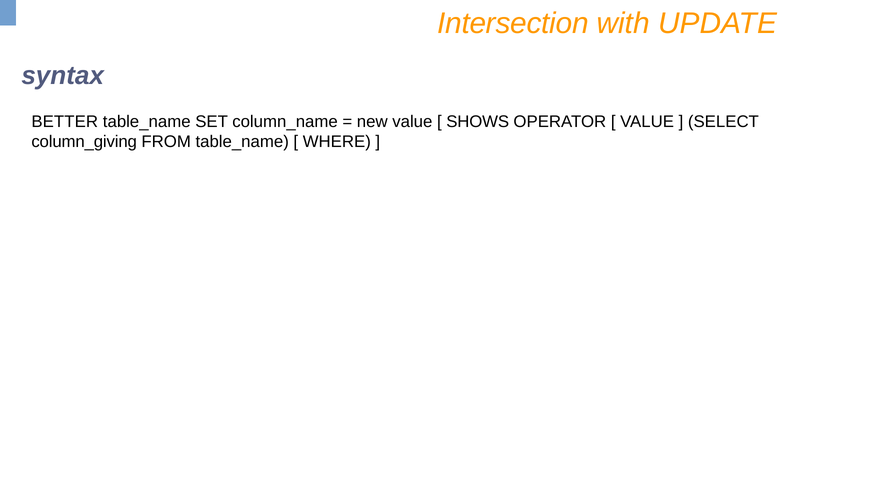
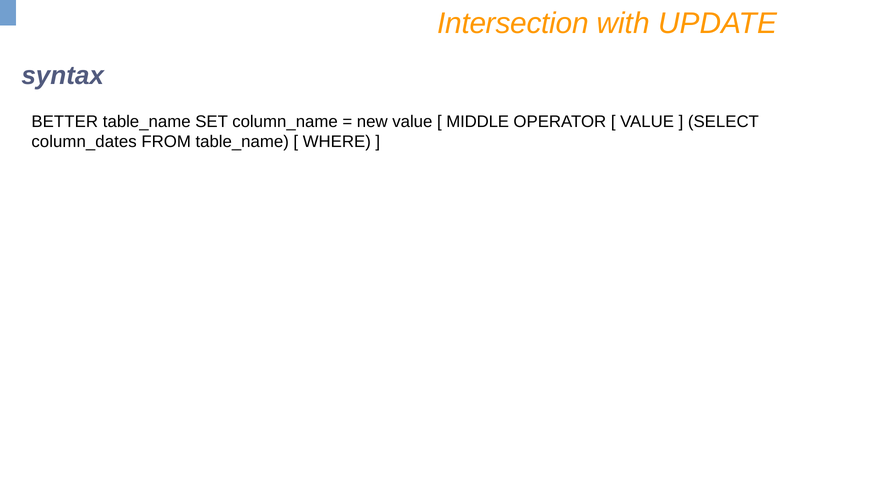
SHOWS: SHOWS -> MIDDLE
column_giving: column_giving -> column_dates
